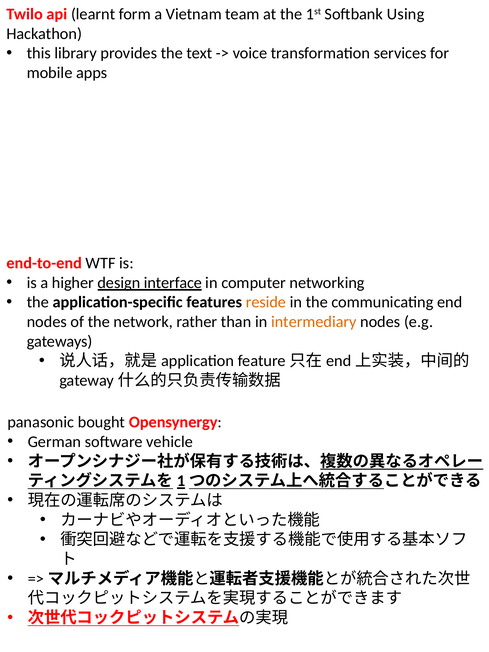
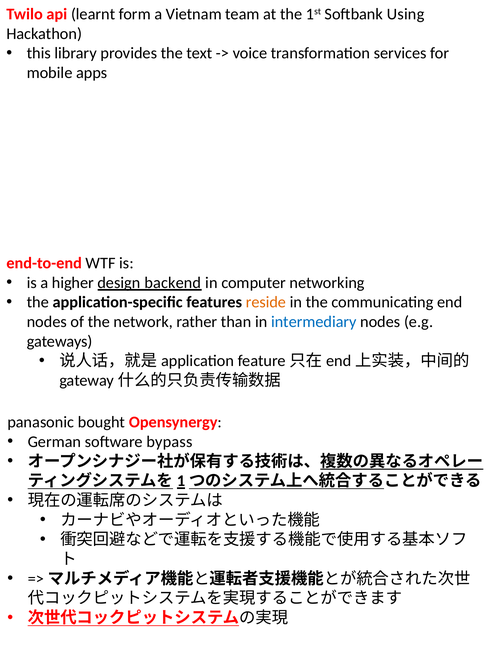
interface: interface -> backend
intermediary colour: orange -> blue
vehicle: vehicle -> bypass
